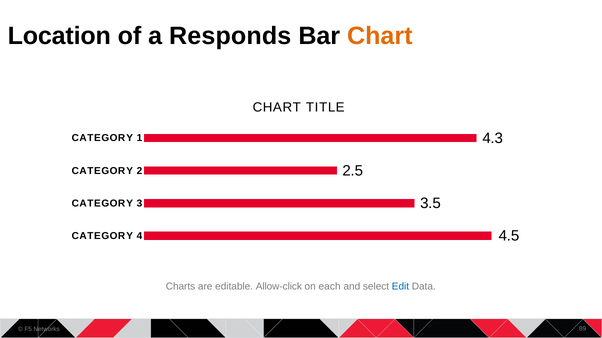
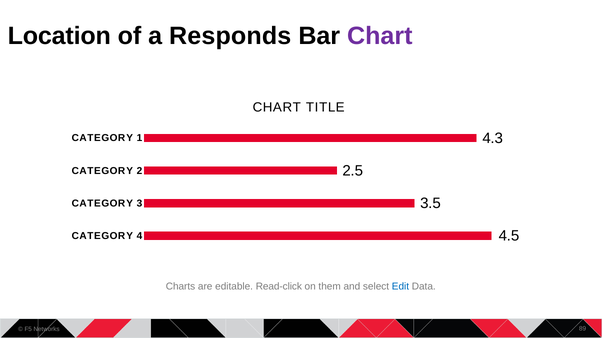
Chart at (380, 36) colour: orange -> purple
Allow-click: Allow-click -> Read-click
each: each -> them
